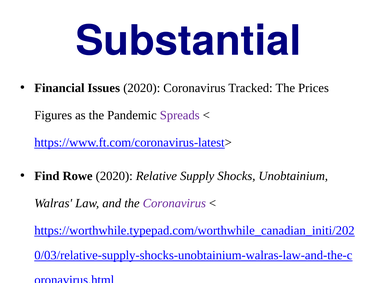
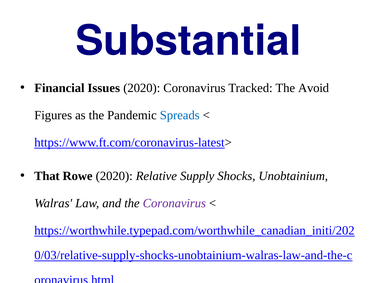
Prices: Prices -> Avoid
Spreads colour: purple -> blue
Find: Find -> That
